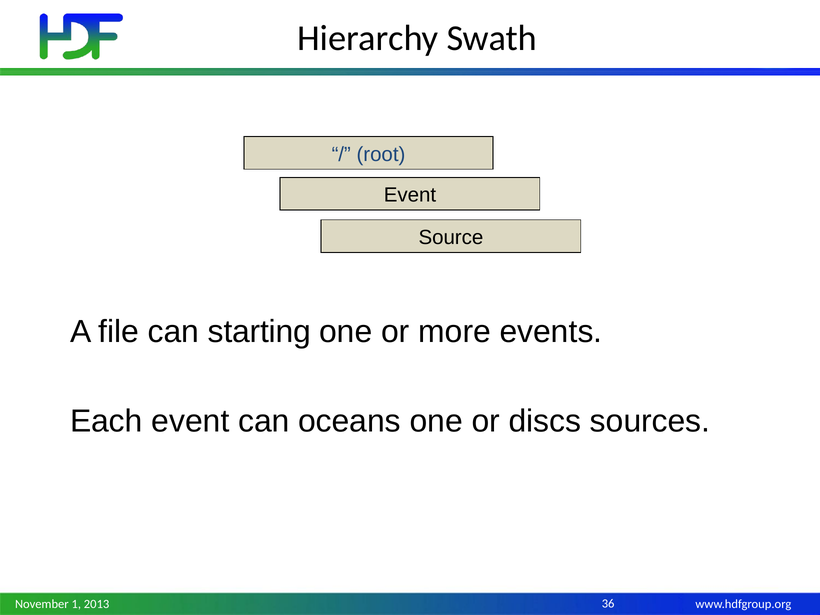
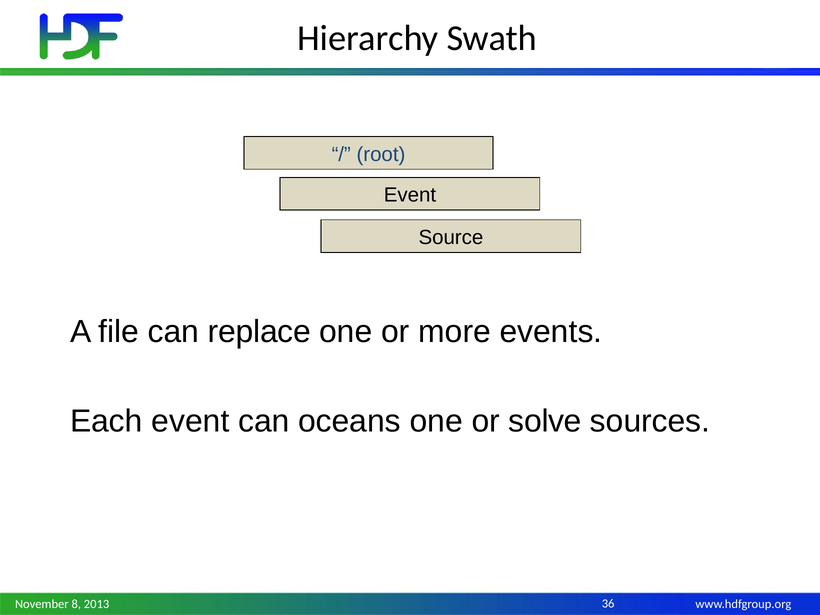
starting: starting -> replace
discs: discs -> solve
1: 1 -> 8
